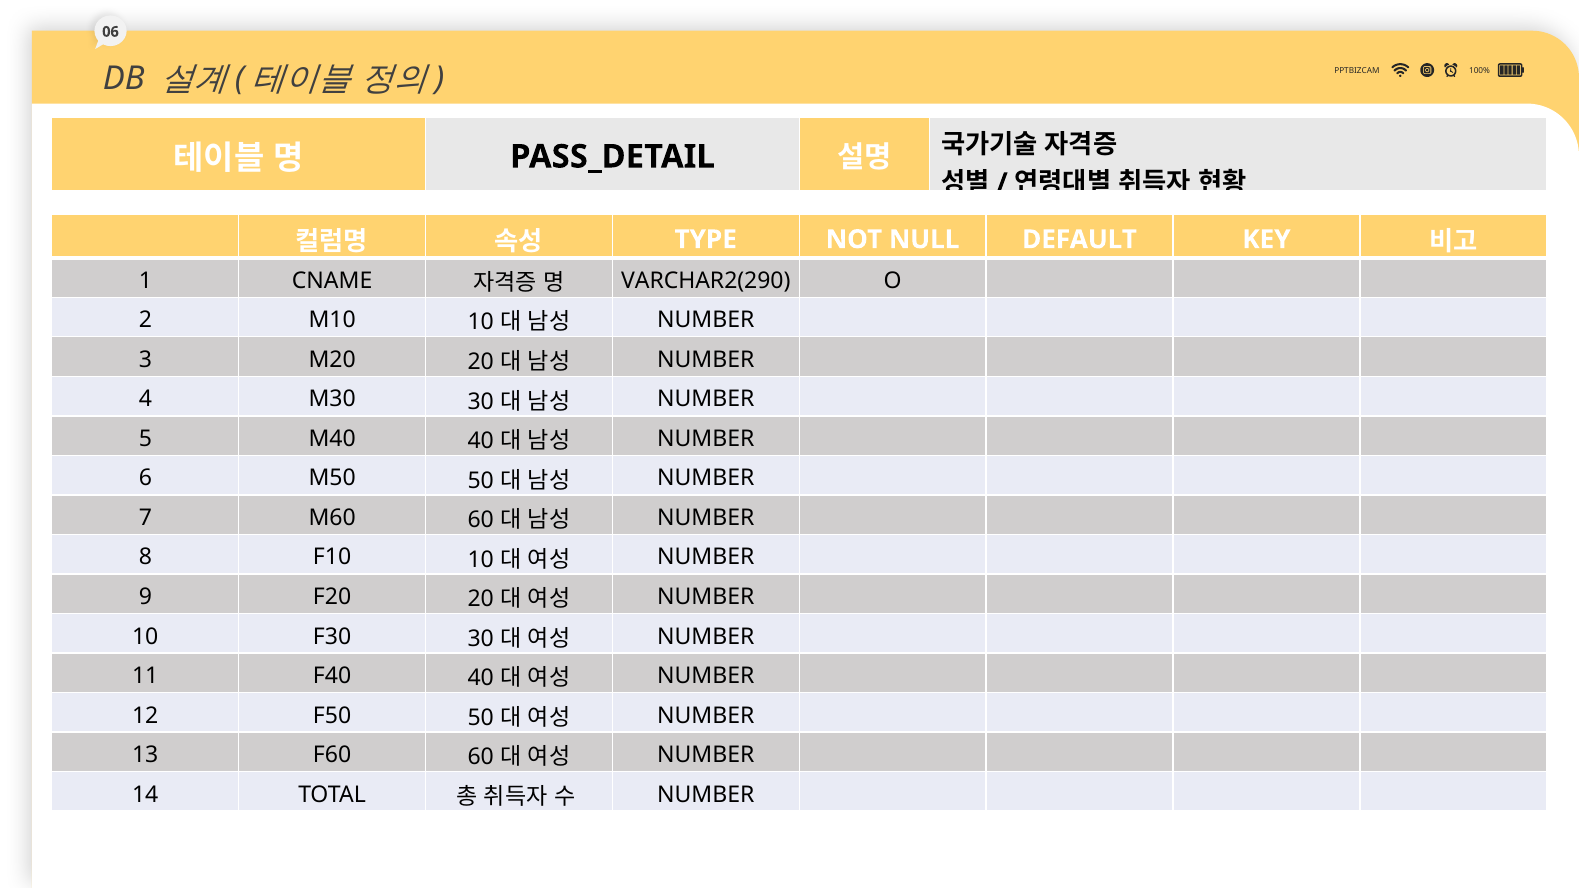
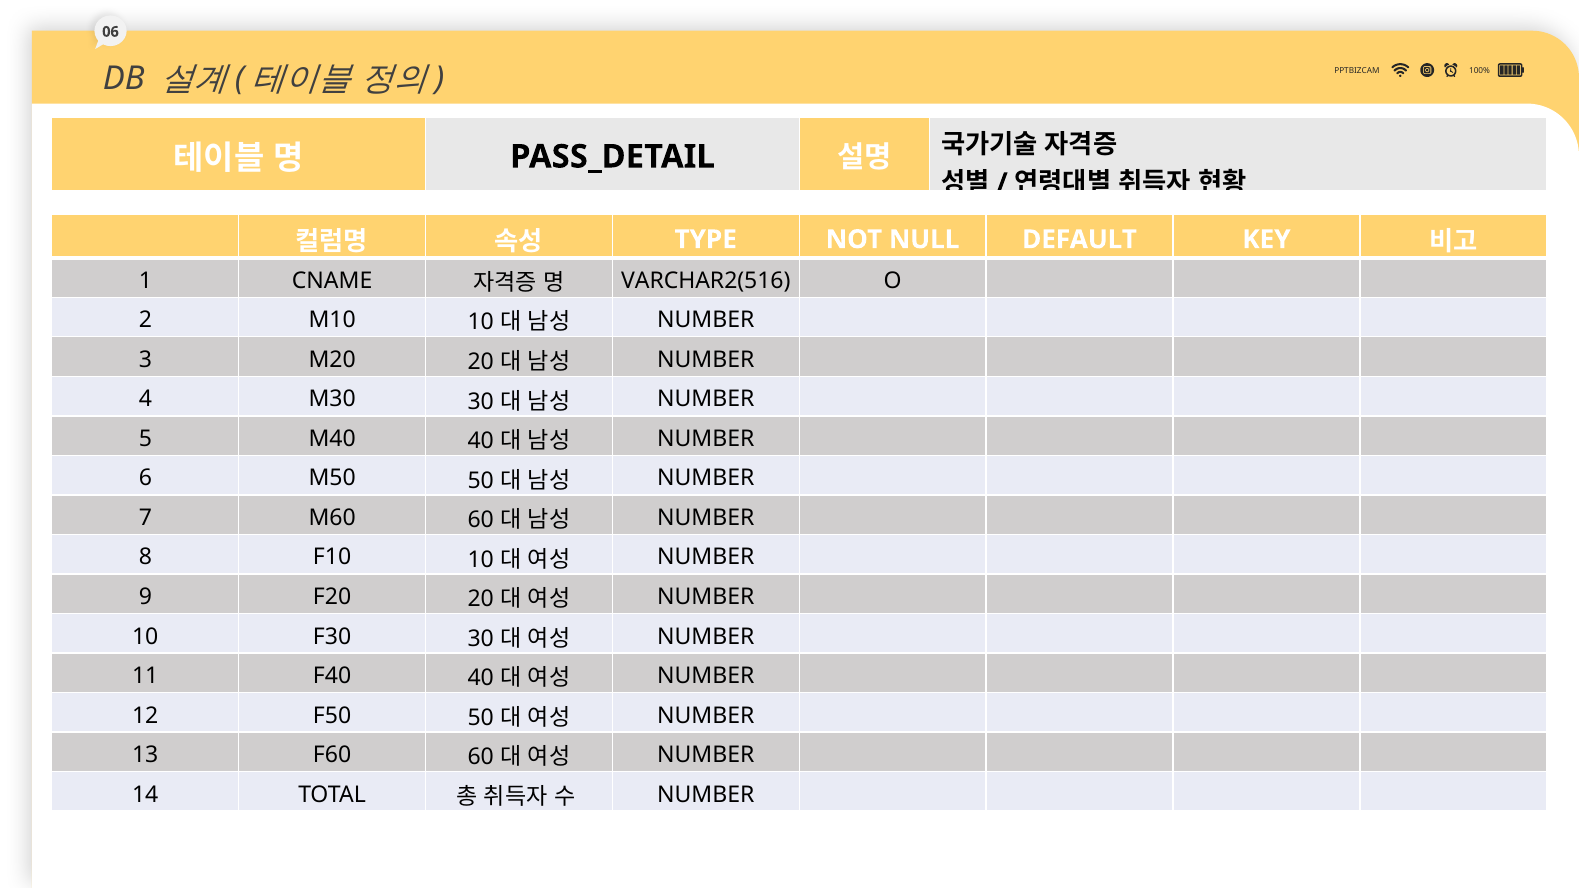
VARCHAR2(290: VARCHAR2(290 -> VARCHAR2(516
